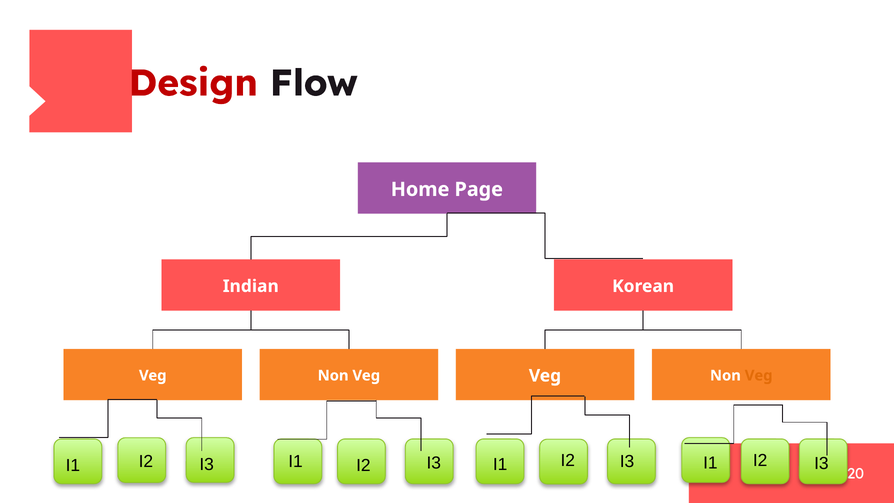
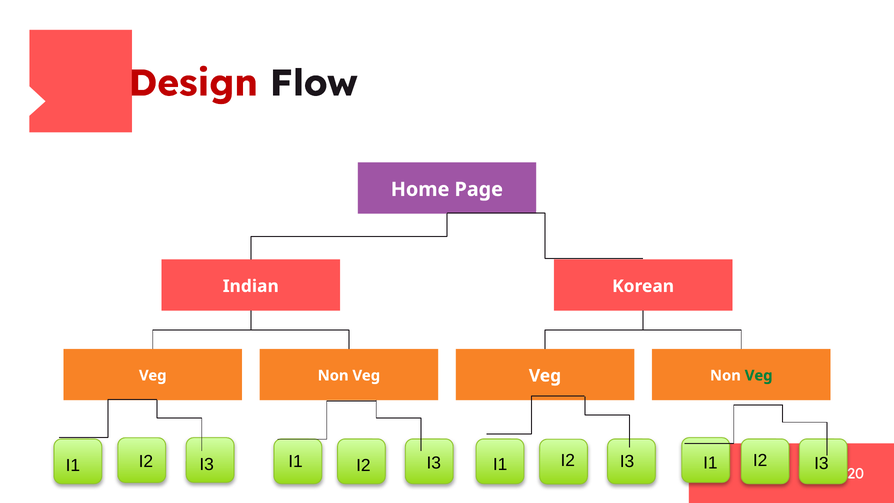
Veg at (759, 375) colour: orange -> green
